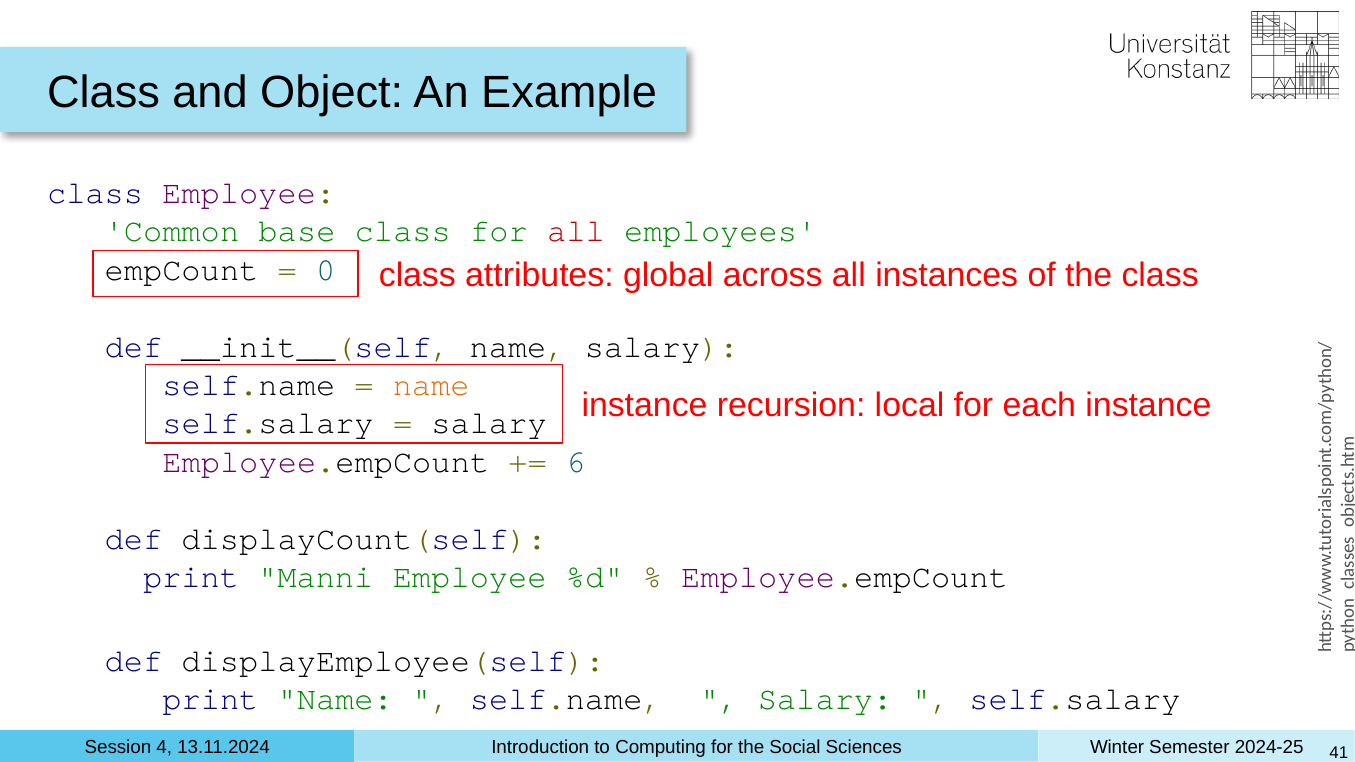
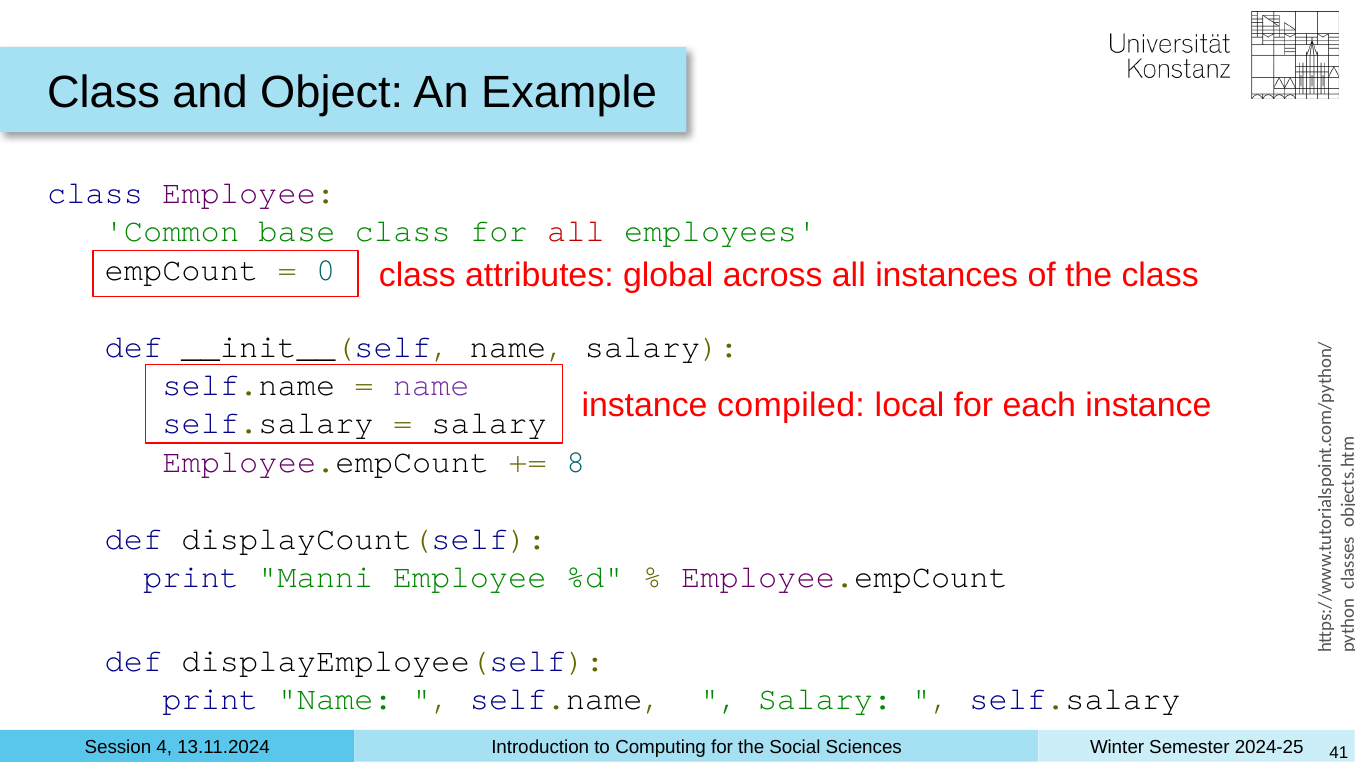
name at (431, 385) colour: orange -> purple
recursion: recursion -> compiled
6: 6 -> 8
